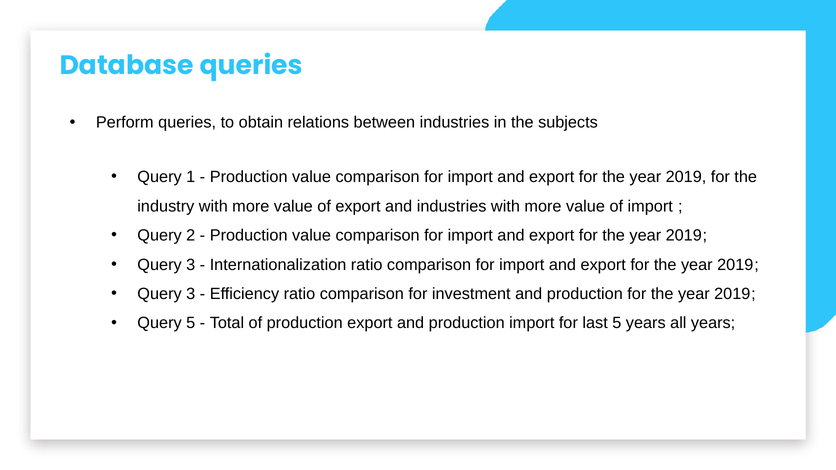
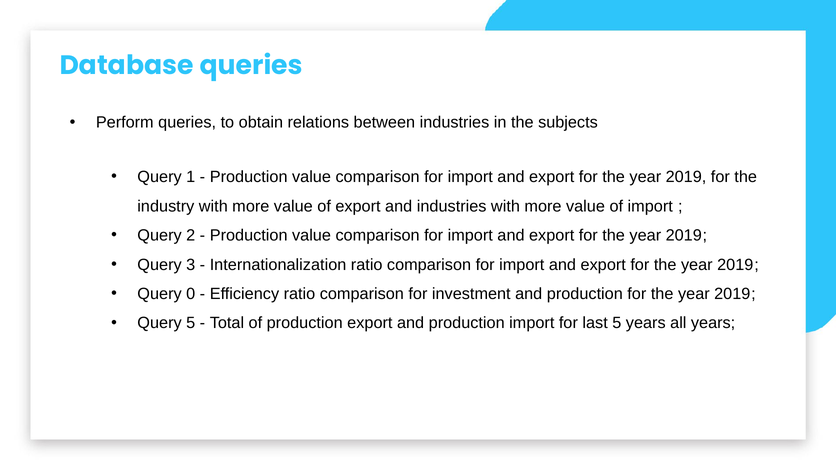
3 at (191, 294): 3 -> 0
